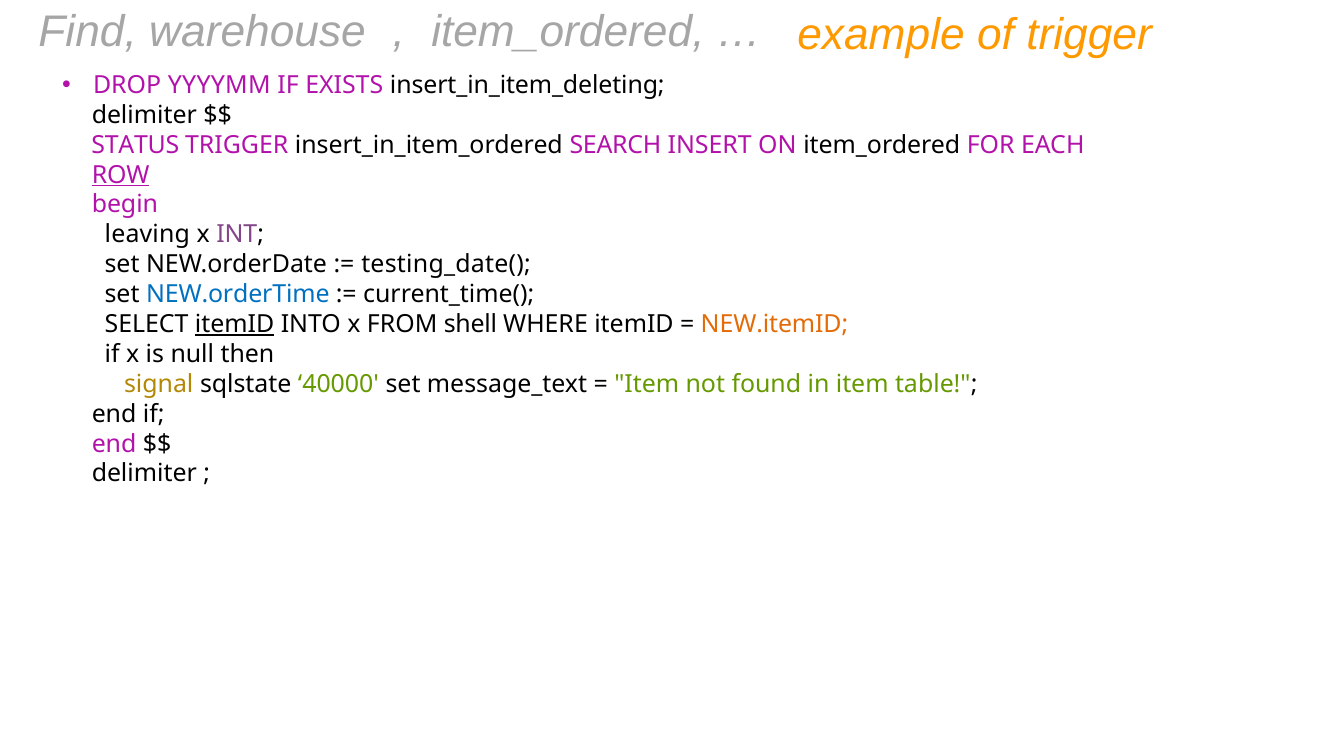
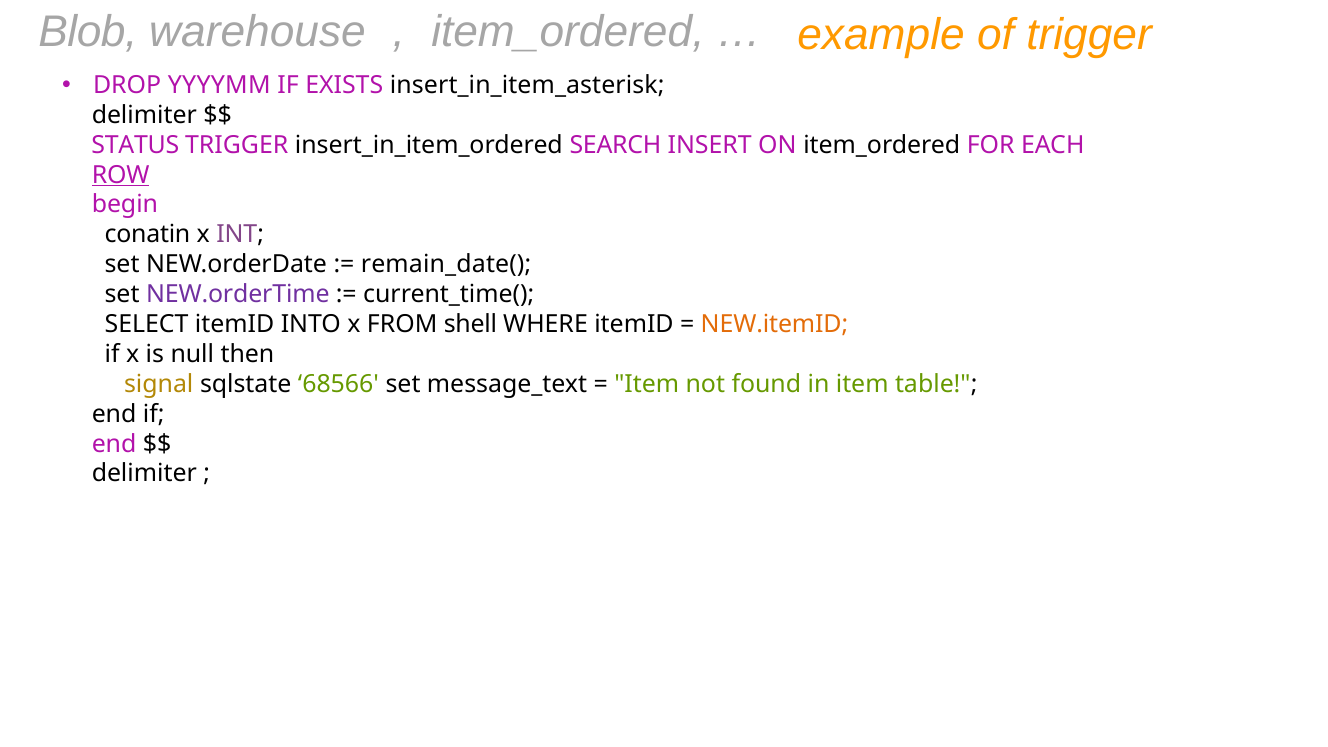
Find: Find -> Blob
insert_in_item_deleting: insert_in_item_deleting -> insert_in_item_asterisk
leaving: leaving -> conatin
testing_date(: testing_date( -> remain_date(
NEW.orderTime colour: blue -> purple
itemID at (235, 324) underline: present -> none
40000: 40000 -> 68566
